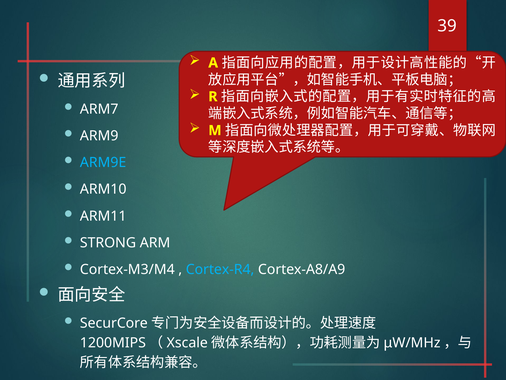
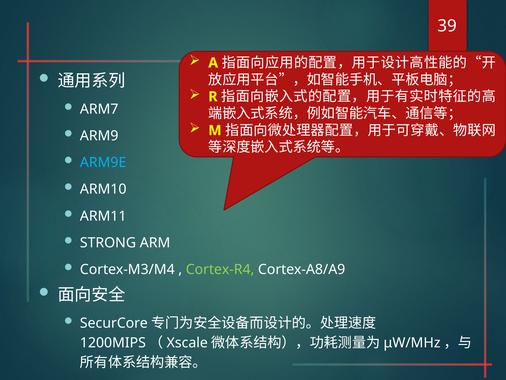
Cortex-R4 colour: light blue -> light green
